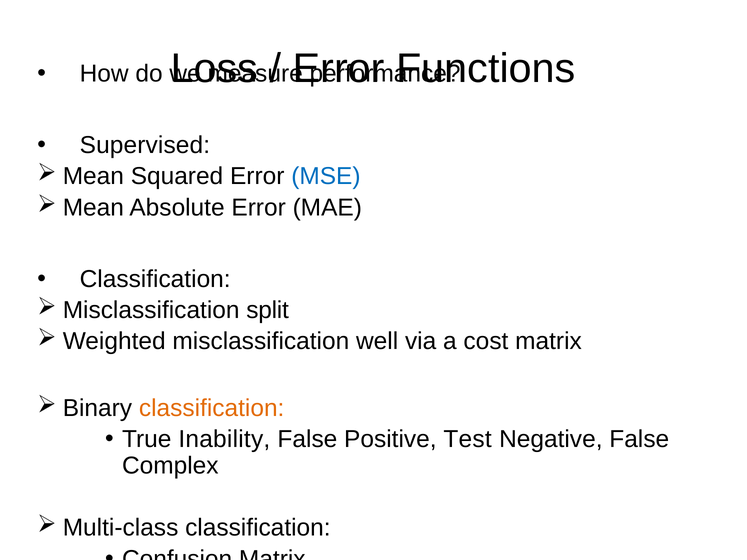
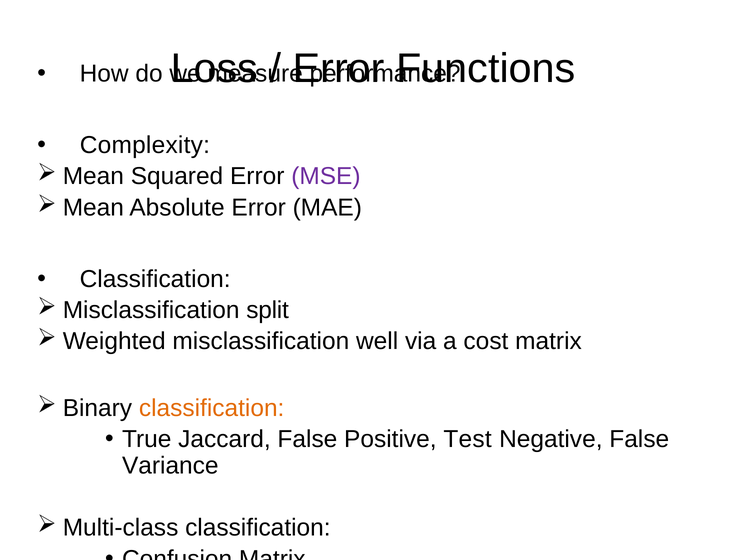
Supervised: Supervised -> Complexity
MSE colour: blue -> purple
Inability: Inability -> Jaccard
Complex: Complex -> Variance
